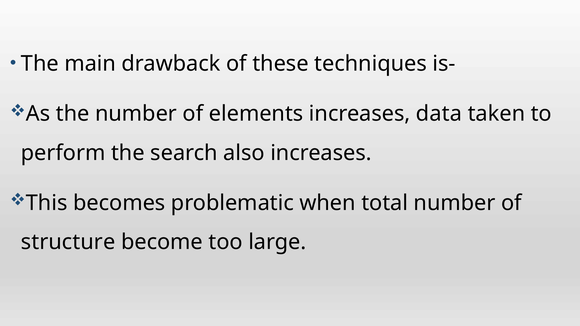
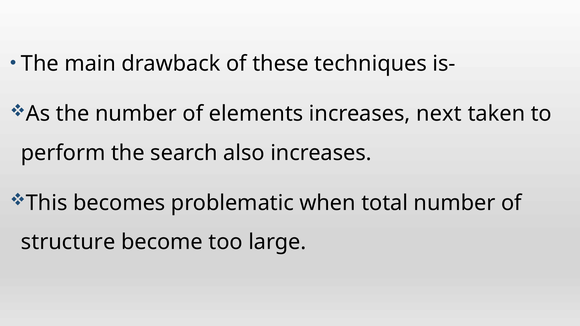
data: data -> next
